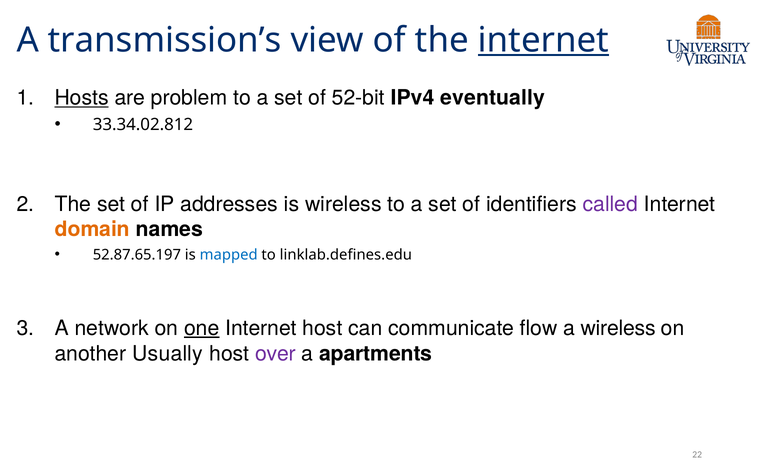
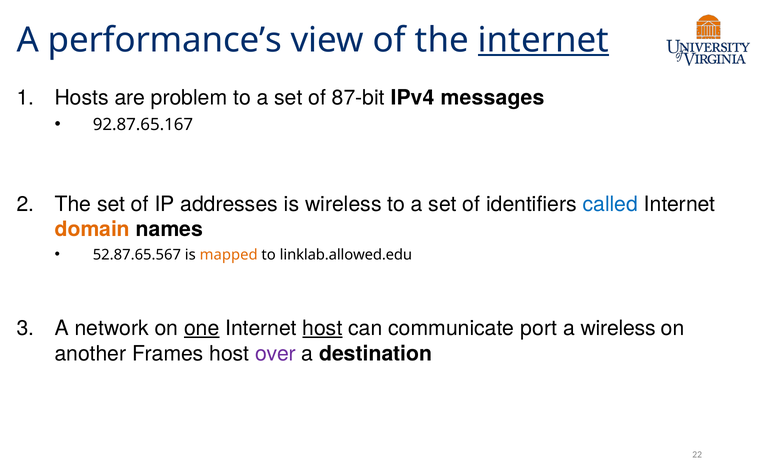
transmission’s: transmission’s -> performance’s
Hosts underline: present -> none
52-bit: 52-bit -> 87-bit
eventually: eventually -> messages
33.34.02.812: 33.34.02.812 -> 92.87.65.167
called colour: purple -> blue
52.87.65.197: 52.87.65.197 -> 52.87.65.567
mapped colour: blue -> orange
linklab.defines.edu: linklab.defines.edu -> linklab.allowed.edu
host at (322, 328) underline: none -> present
flow: flow -> port
Usually: Usually -> Frames
apartments: apartments -> destination
